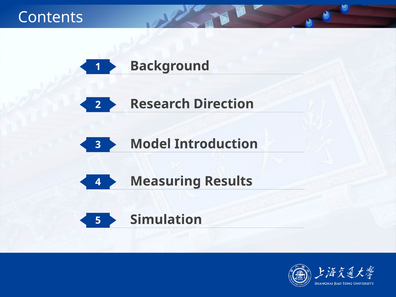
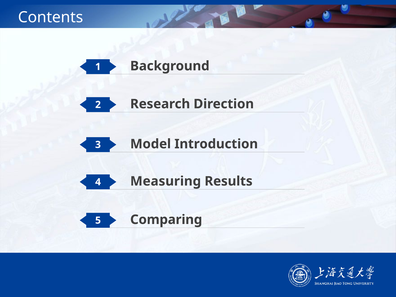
Simulation: Simulation -> Comparing
